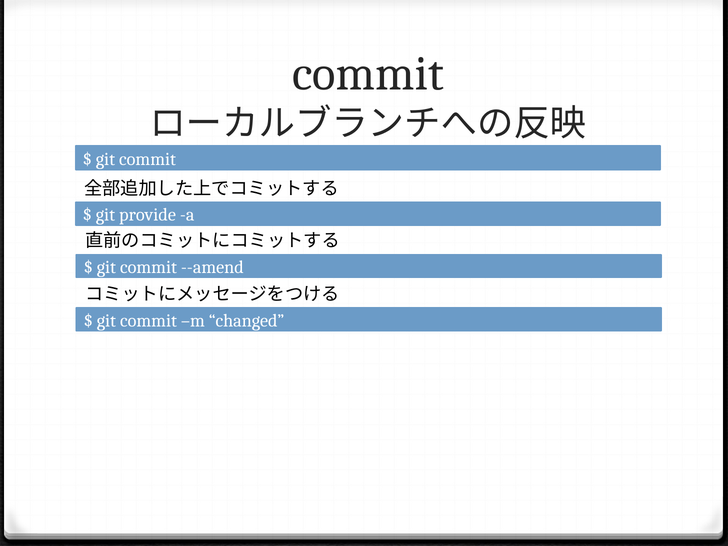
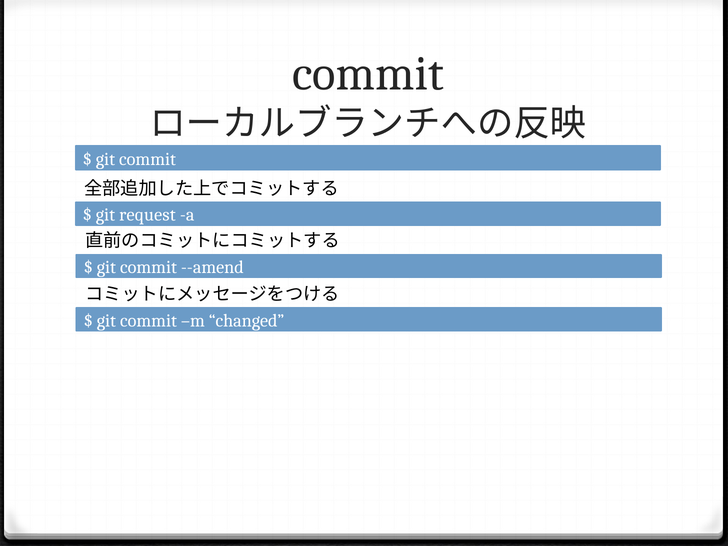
provide: provide -> request
